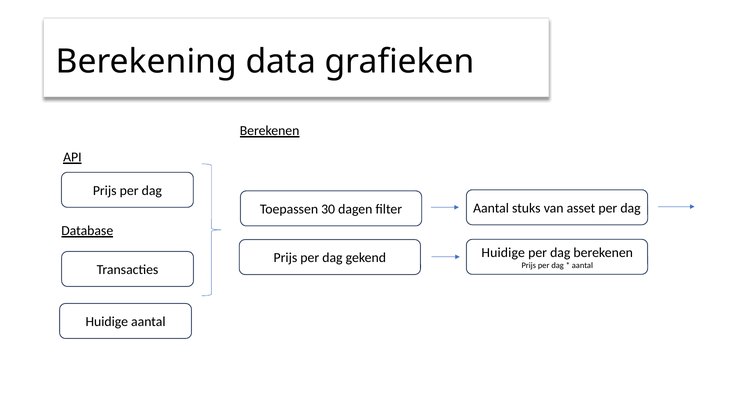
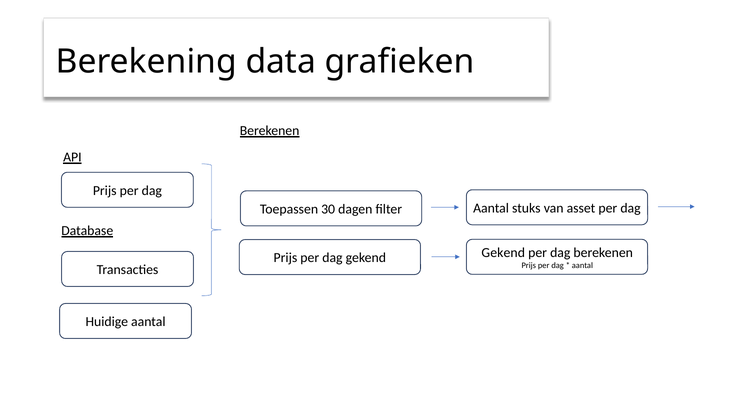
gekend Huidige: Huidige -> Gekend
